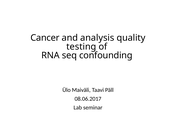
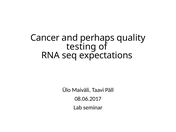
analysis: analysis -> perhaps
confounding: confounding -> expectations
